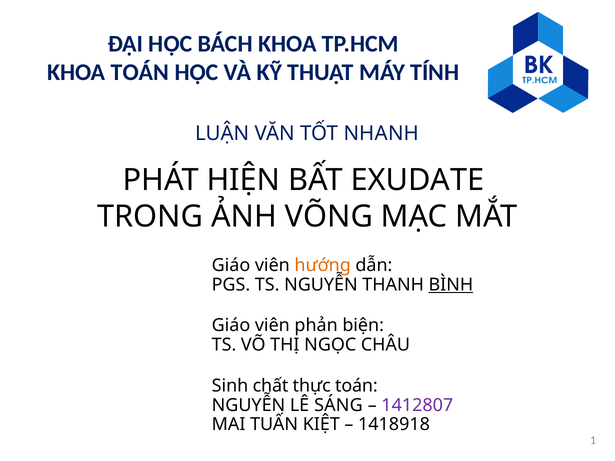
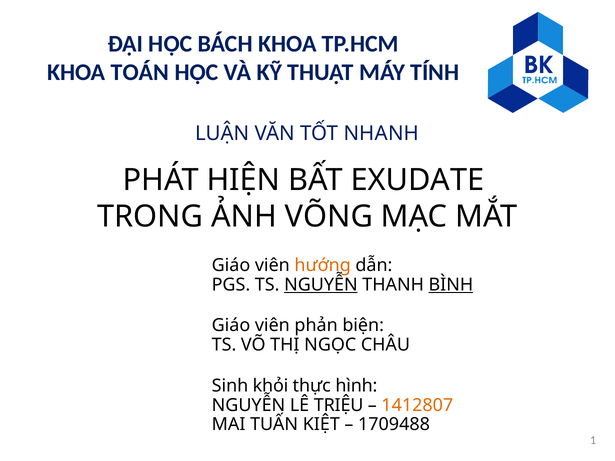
NGUYỄN at (321, 285) underline: none -> present
chất: chất -> khỏi
thực toán: toán -> hình
SÁNG: SÁNG -> TRIỆU
1412807 colour: purple -> orange
1418918: 1418918 -> 1709488
